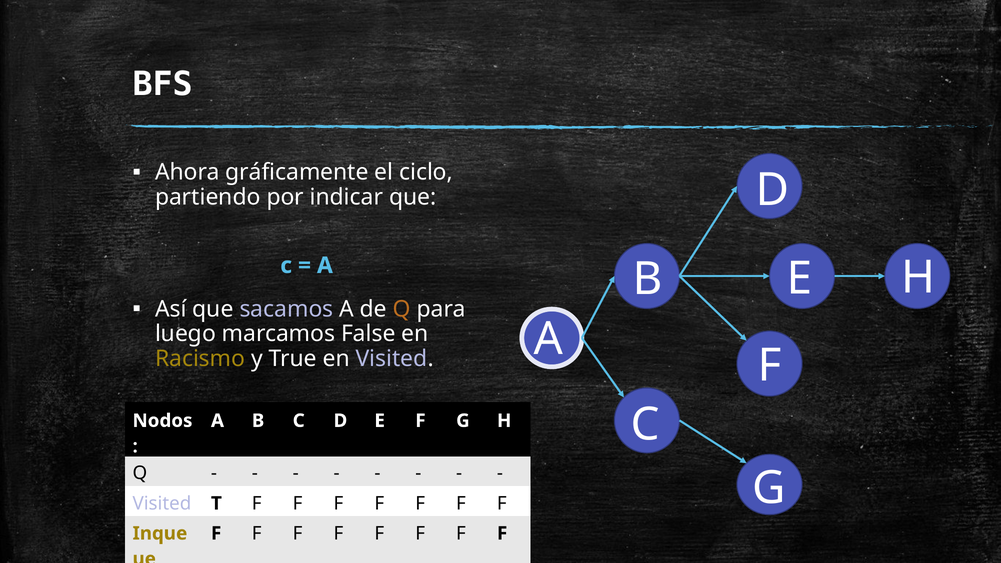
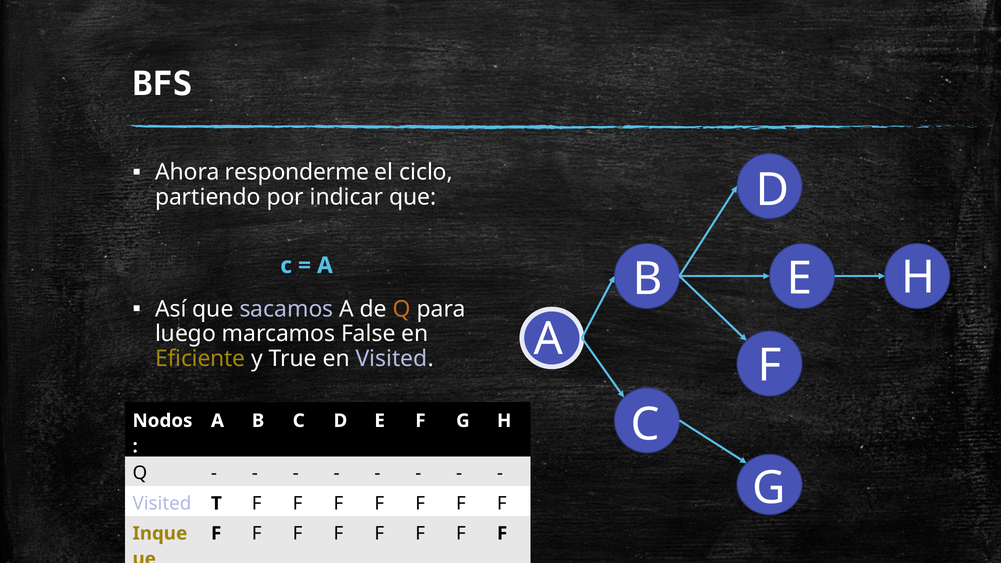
gráficamente: gráficamente -> responderme
Racismo: Racismo -> Eficiente
